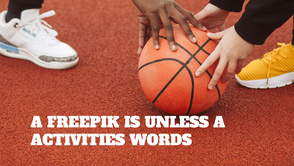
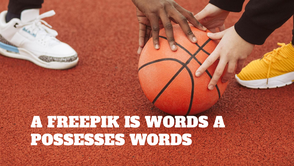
IS UNLESS: UNLESS -> WORDS
ACTIVITIES: ACTIVITIES -> POSSESSES
